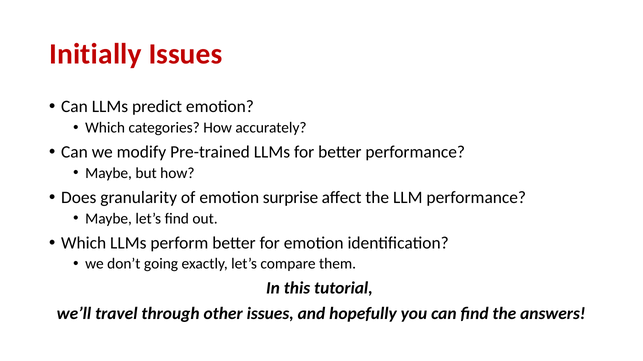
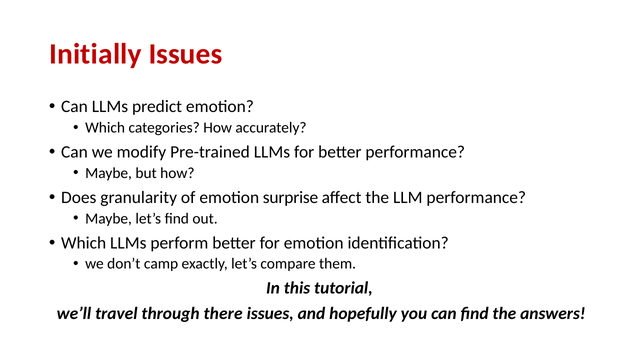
going: going -> camp
other: other -> there
